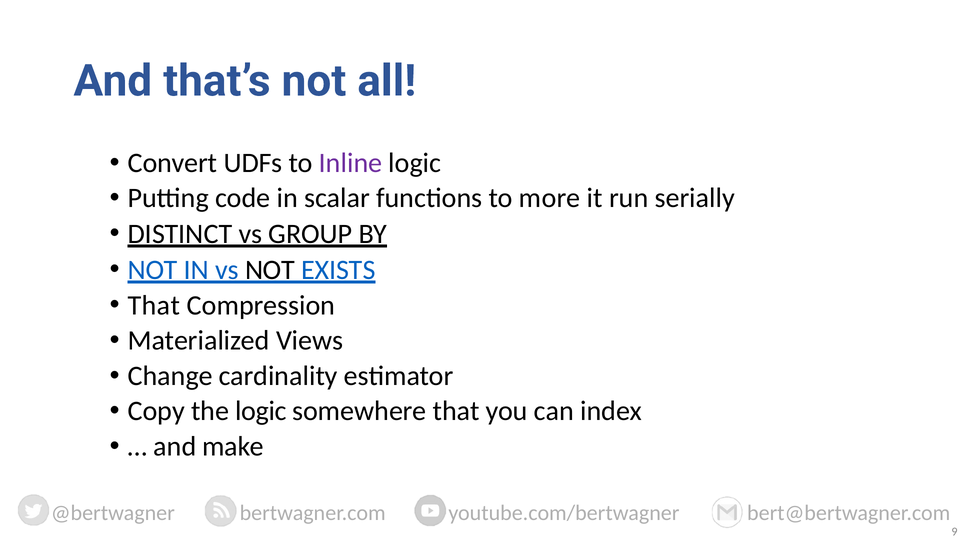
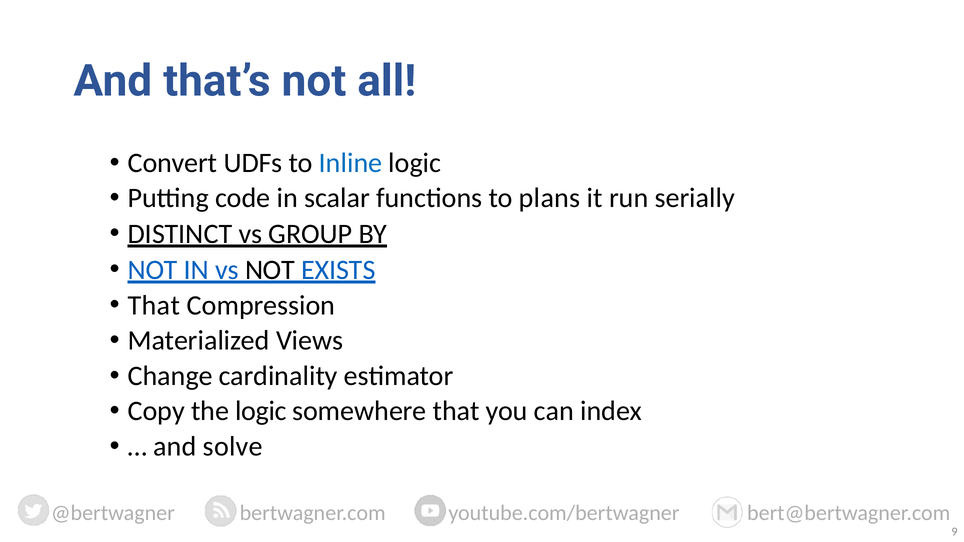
Inline colour: purple -> blue
more: more -> plans
make: make -> solve
